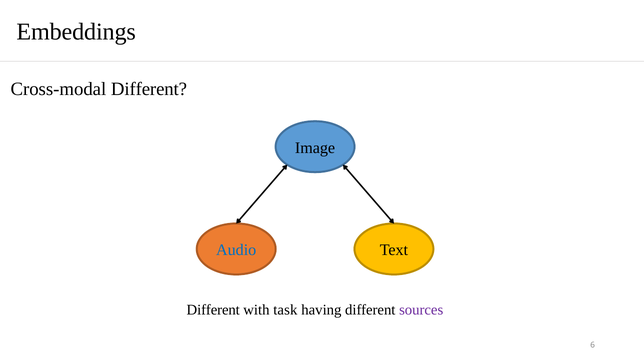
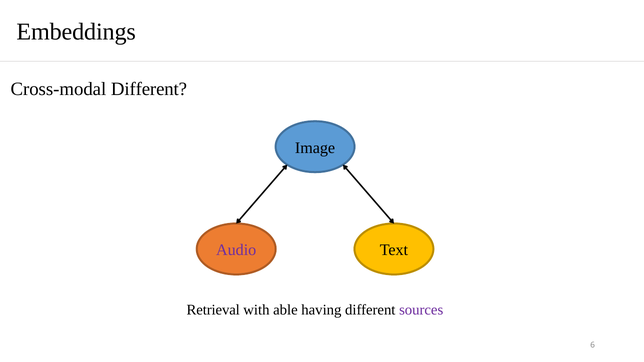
Audio colour: blue -> purple
Different at (213, 310): Different -> Retrieval
task: task -> able
